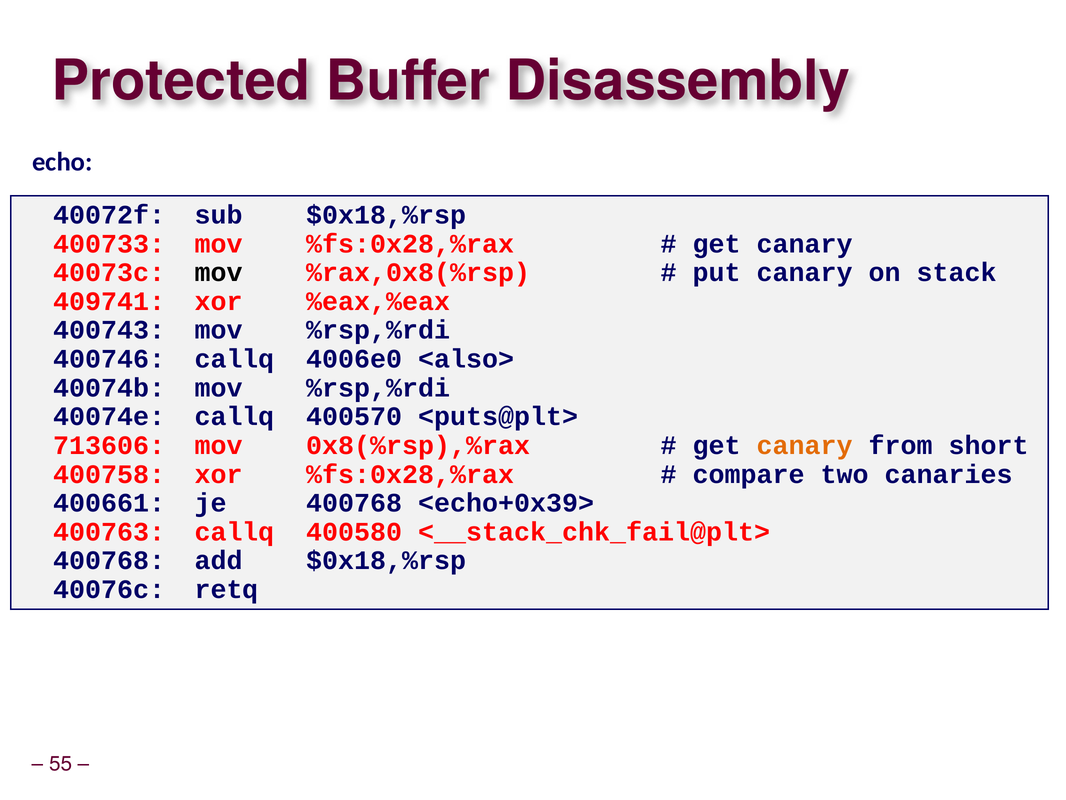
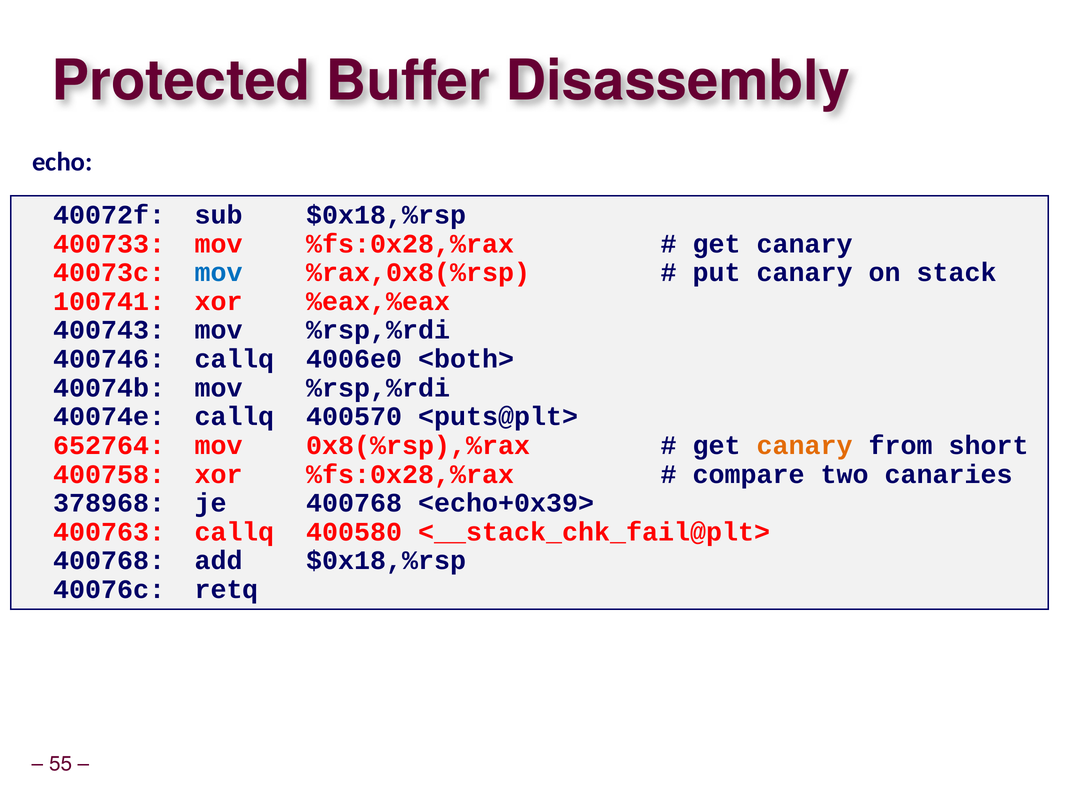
mov at (219, 272) colour: black -> blue
409741: 409741 -> 100741
<also>: <also> -> <both>
713606: 713606 -> 652764
400661: 400661 -> 378968
